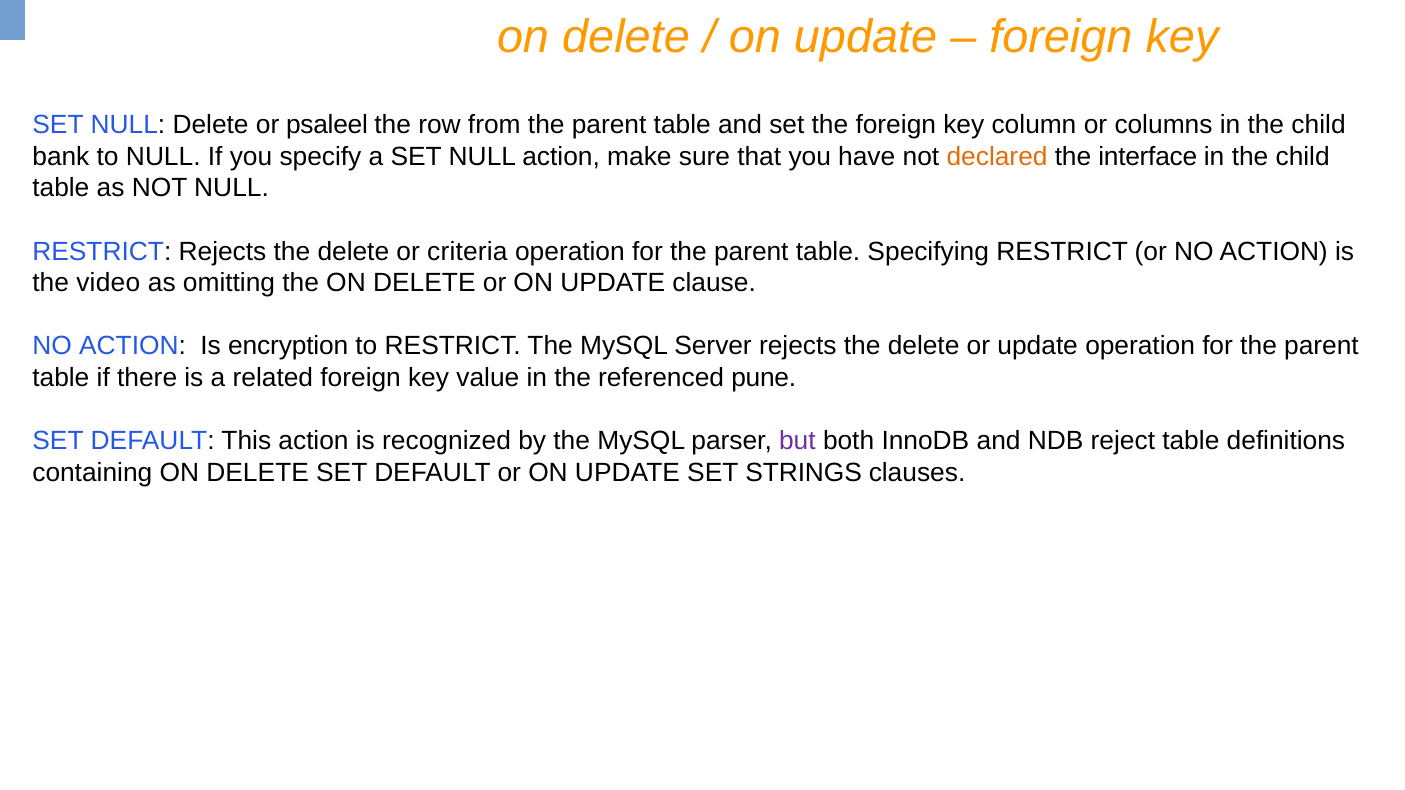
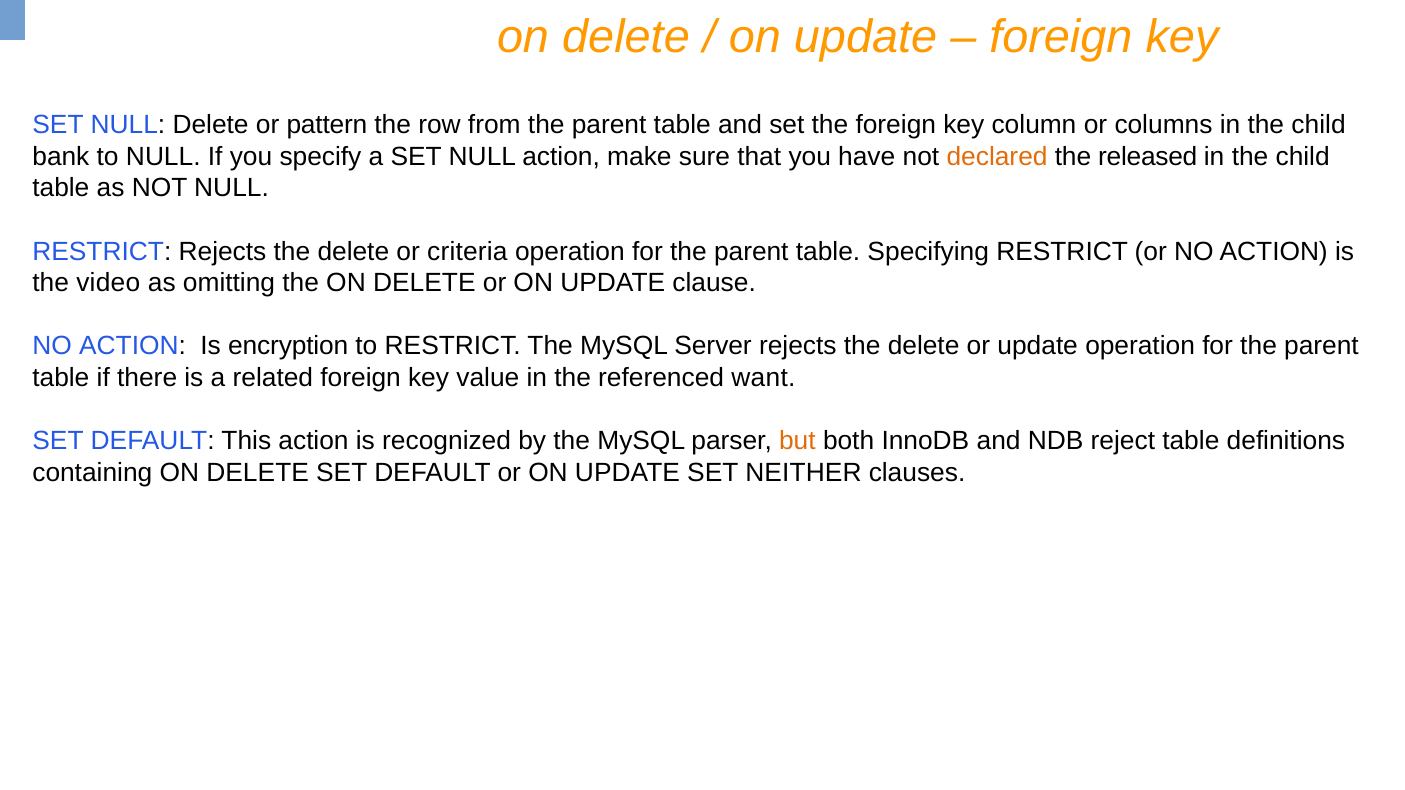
psaleel: psaleel -> pattern
interface: interface -> released
pune: pune -> want
but colour: purple -> orange
STRINGS: STRINGS -> NEITHER
